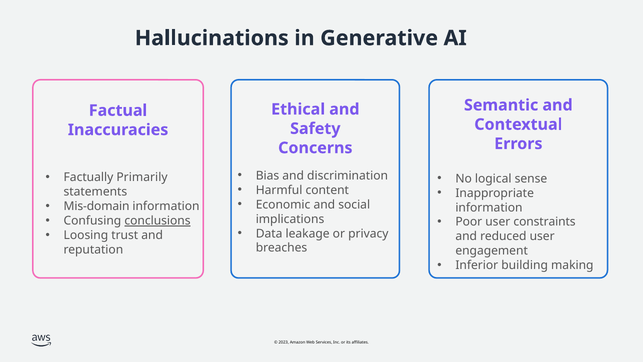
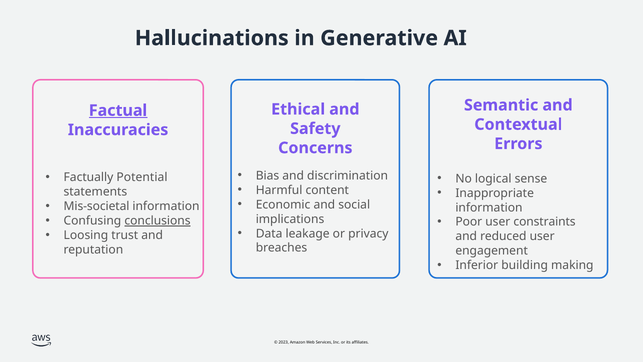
Factual underline: none -> present
Primarily: Primarily -> Potential
Mis-domain: Mis-domain -> Mis-societal
